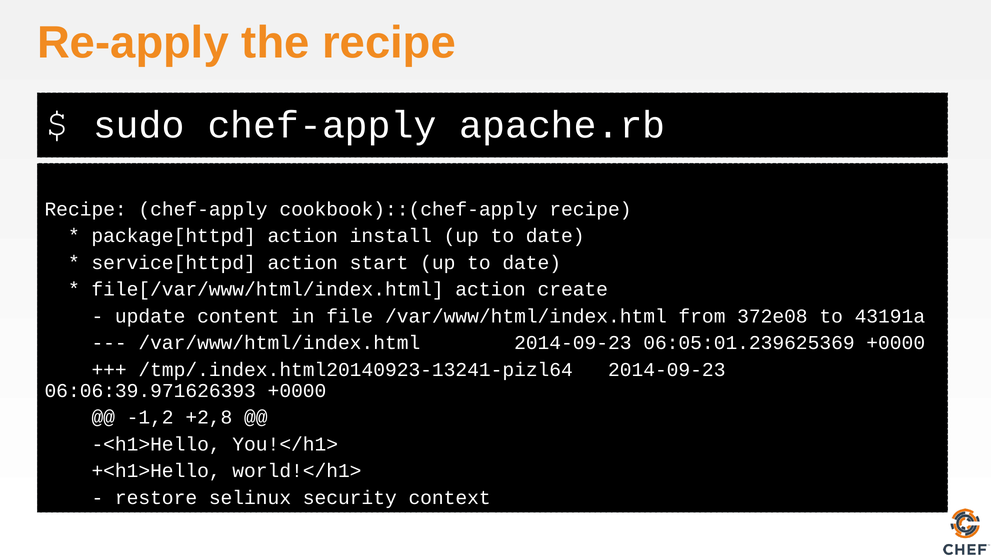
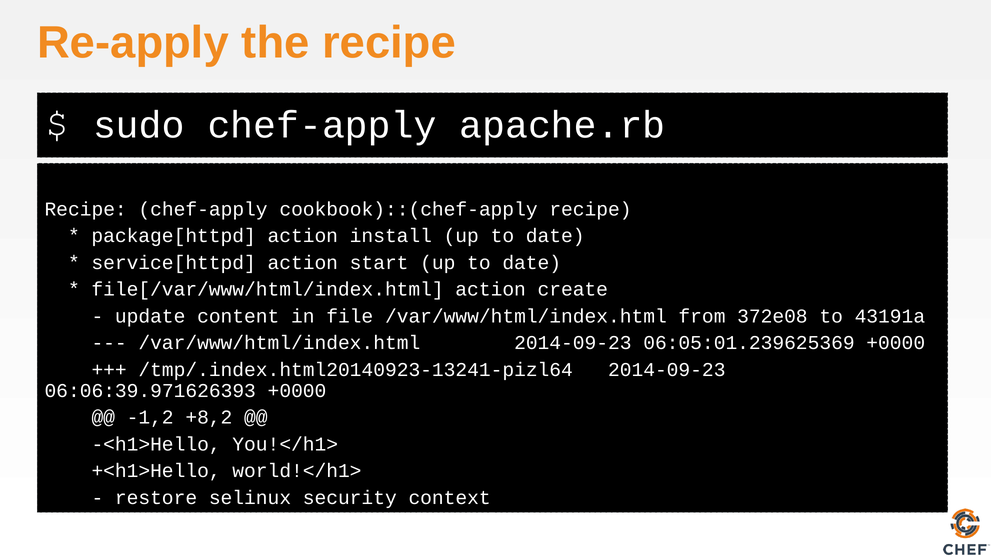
+2,8: +2,8 -> +8,2
